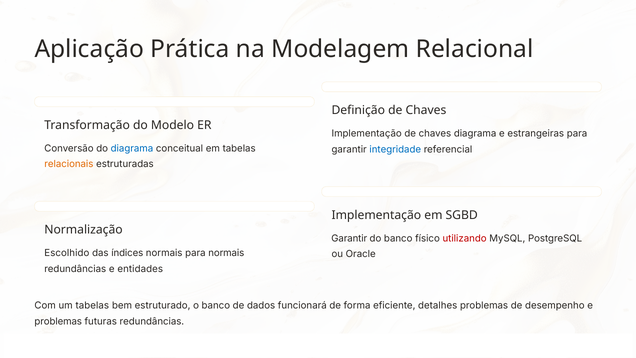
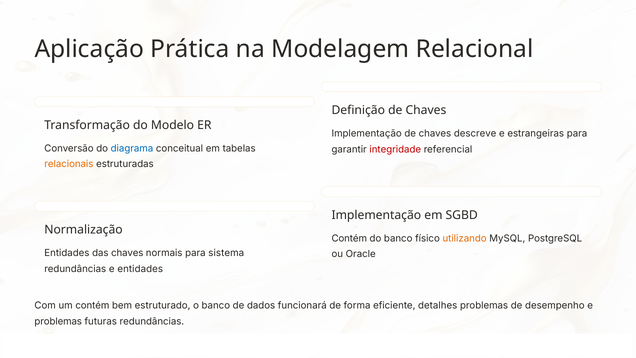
chaves diagrama: diagrama -> descreve
integridade colour: blue -> red
Garantir at (349, 238): Garantir -> Contém
utilizando colour: red -> orange
Escolhido at (67, 253): Escolhido -> Entidades
das índices: índices -> chaves
para normais: normais -> sistema
um tabelas: tabelas -> contém
